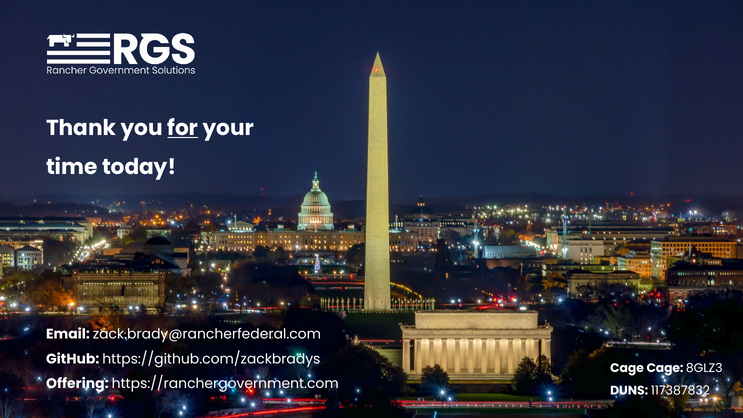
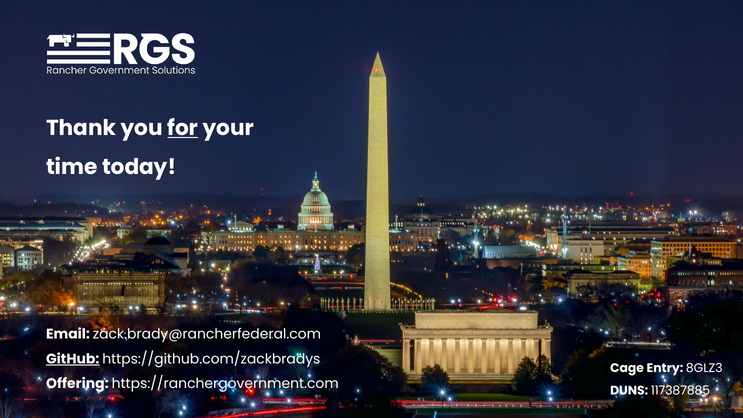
GitHub underline: none -> present
Cage Cage: Cage -> Entry
117387832: 117387832 -> 117387885
